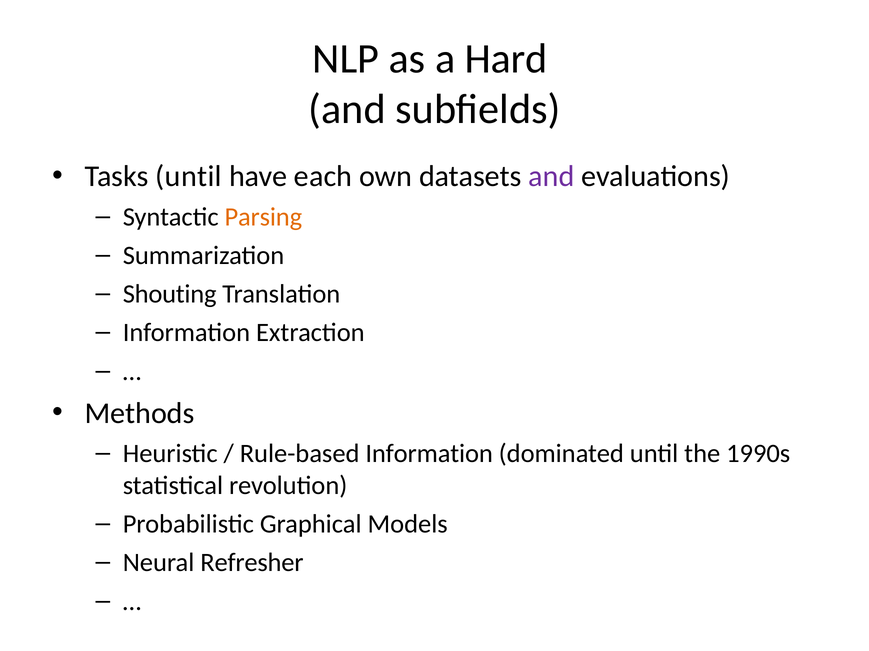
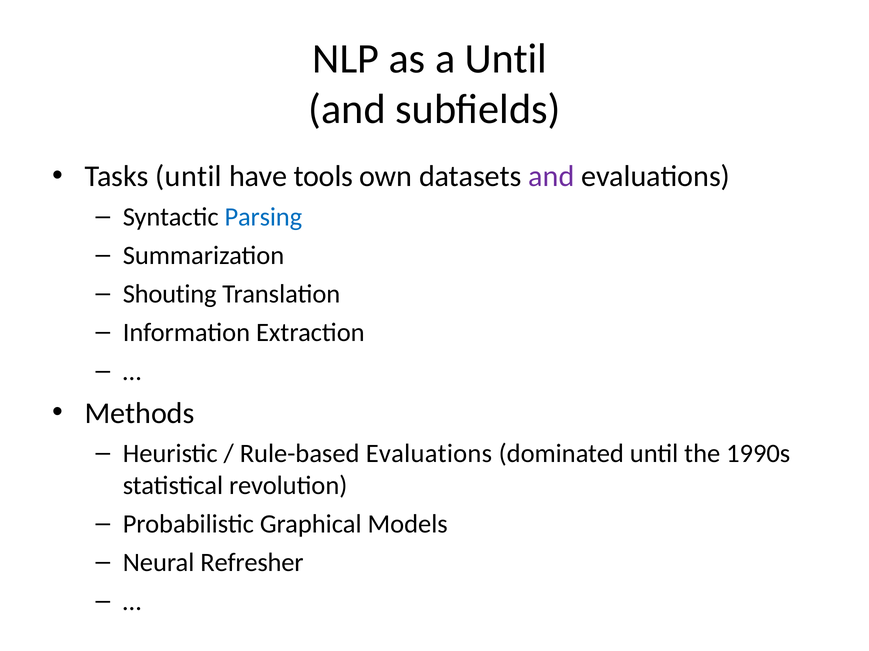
a Hard: Hard -> Until
each: each -> tools
Parsing colour: orange -> blue
Rule-based Information: Information -> Evaluations
